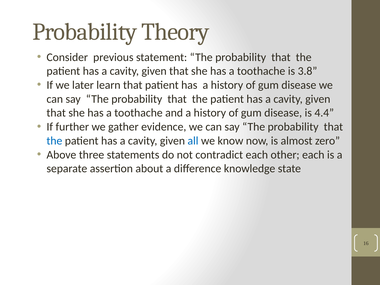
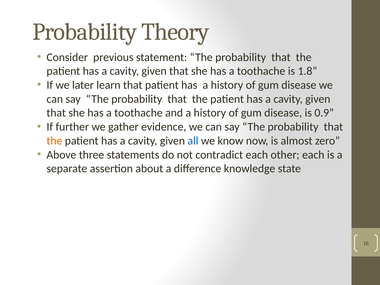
3.8: 3.8 -> 1.8
4.4: 4.4 -> 0.9
the at (54, 141) colour: blue -> orange
